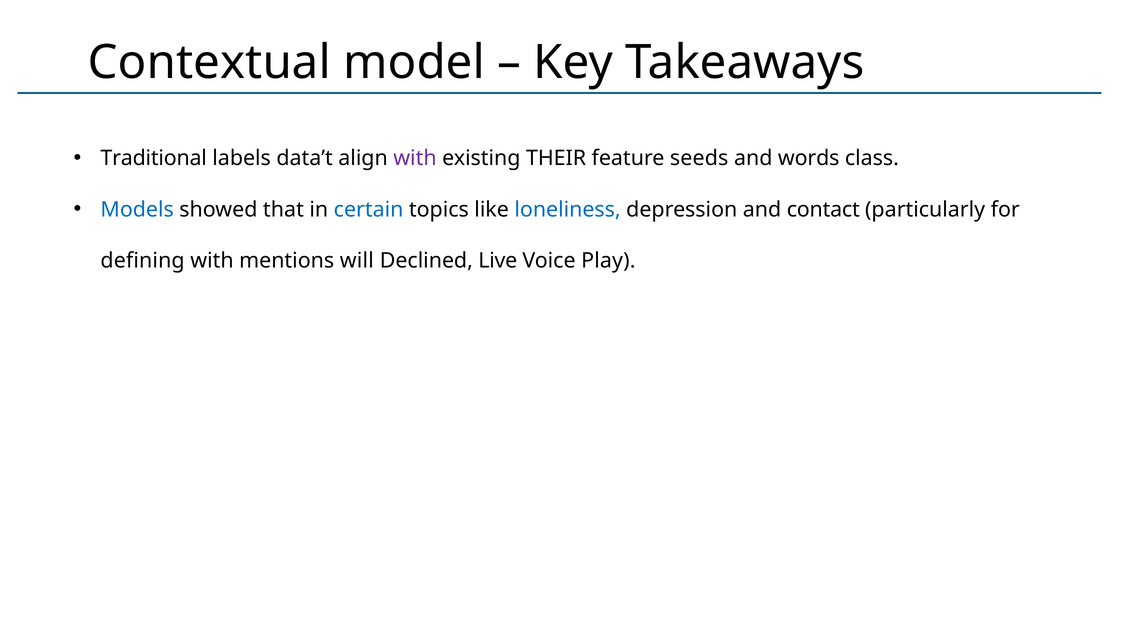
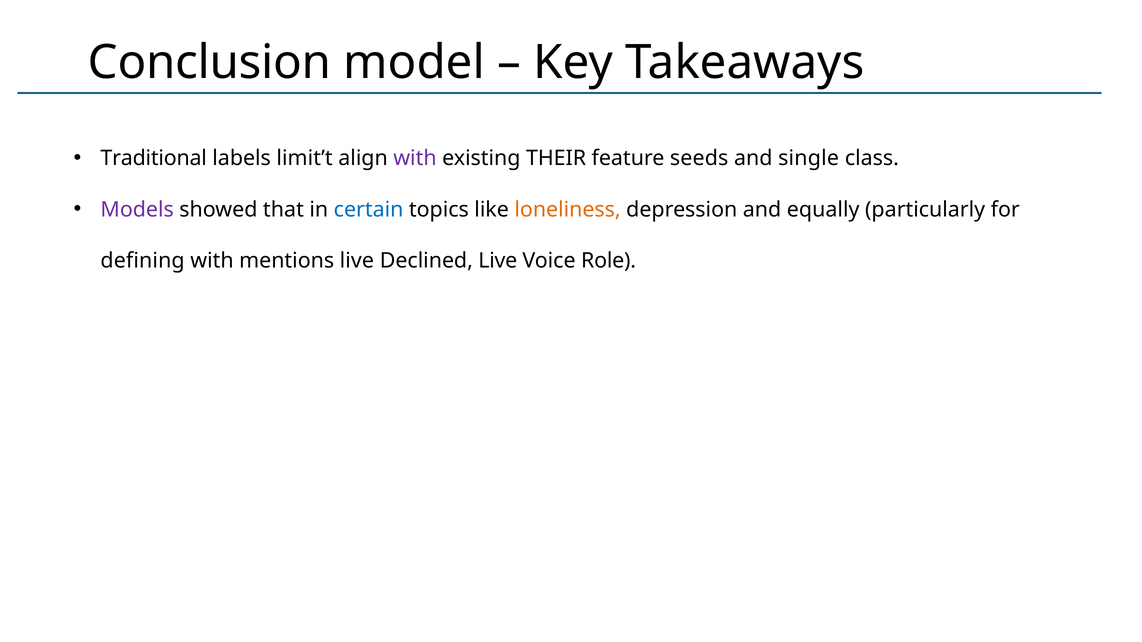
Contextual: Contextual -> Conclusion
data’t: data’t -> limit’t
words: words -> single
Models colour: blue -> purple
loneliness colour: blue -> orange
contact: contact -> equally
mentions will: will -> live
Play: Play -> Role
